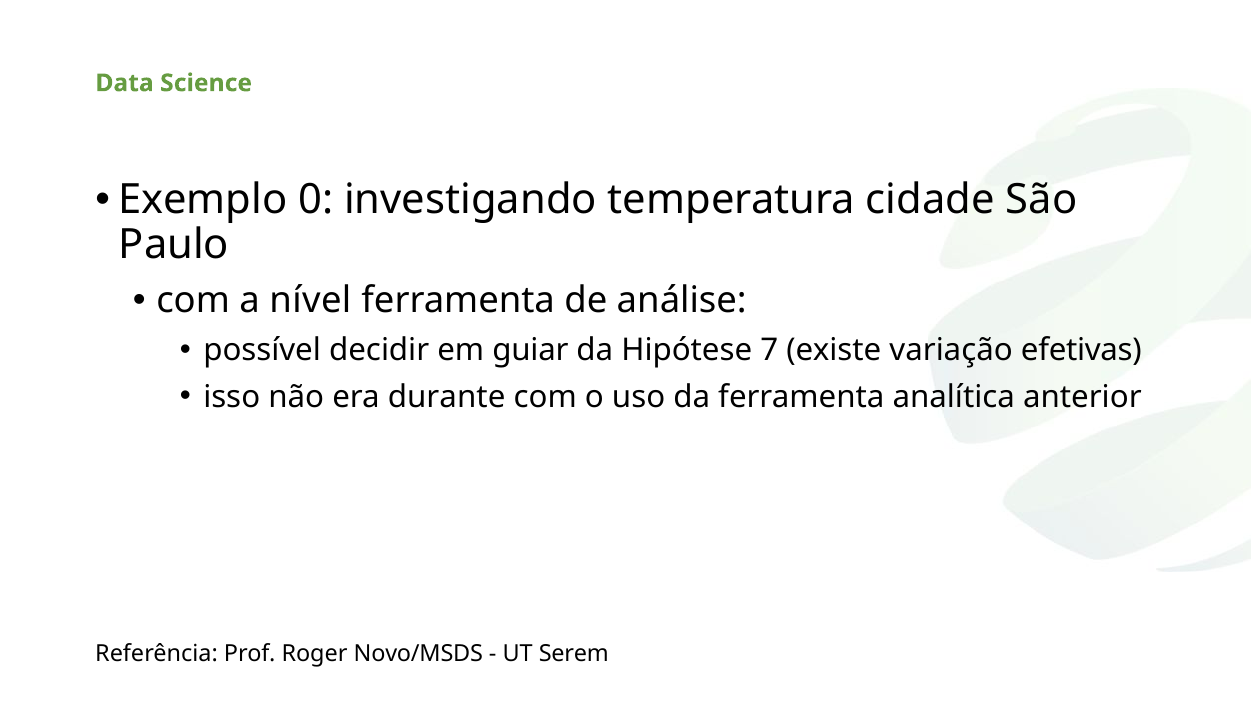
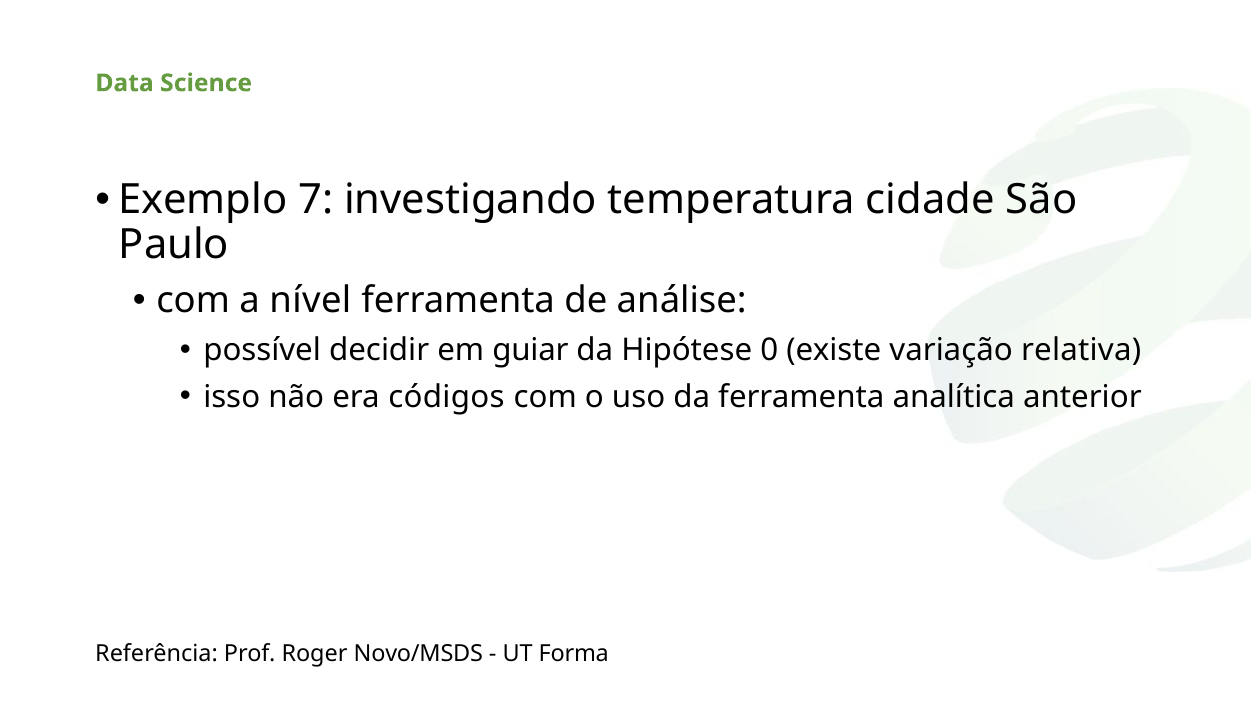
0: 0 -> 7
7: 7 -> 0
efetivas: efetivas -> relativa
durante: durante -> códigos
Serem: Serem -> Forma
